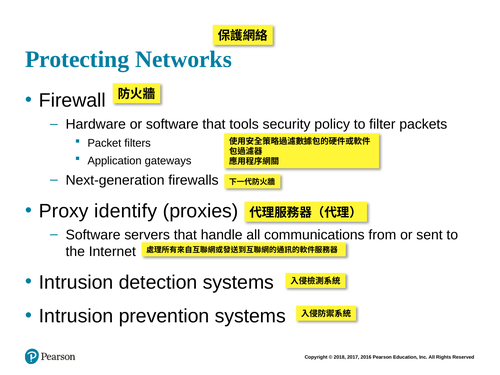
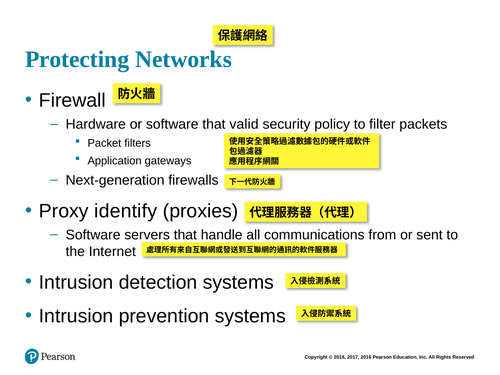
tools: tools -> valid
